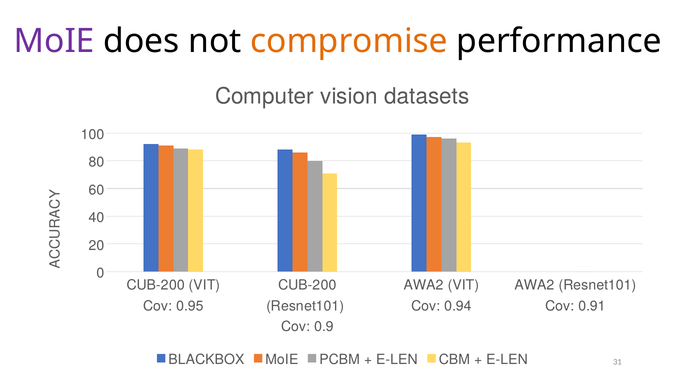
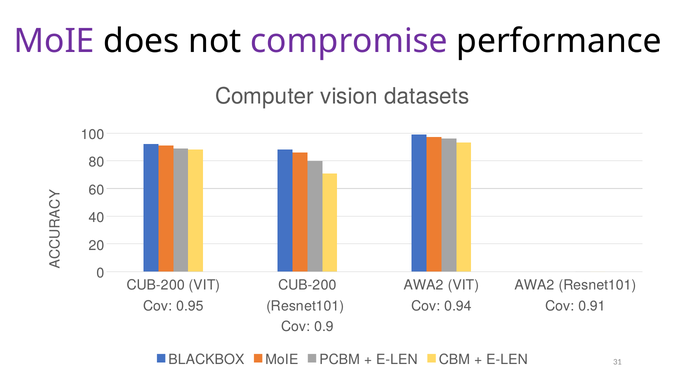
compromise colour: orange -> purple
